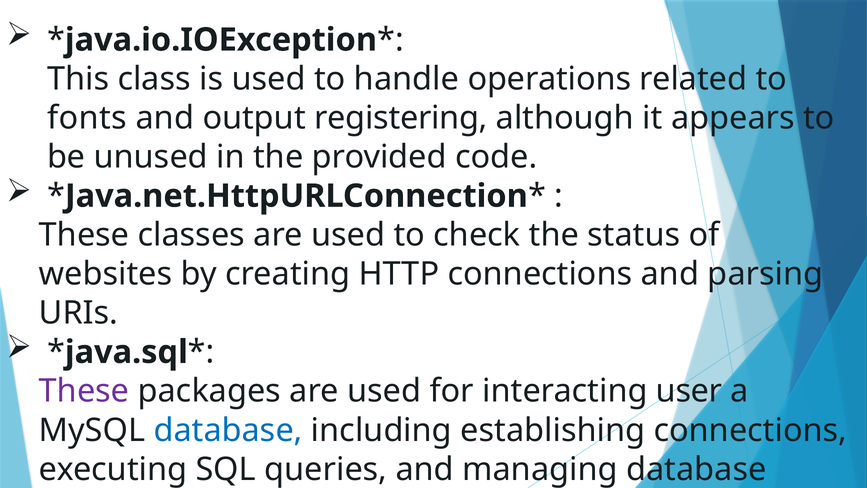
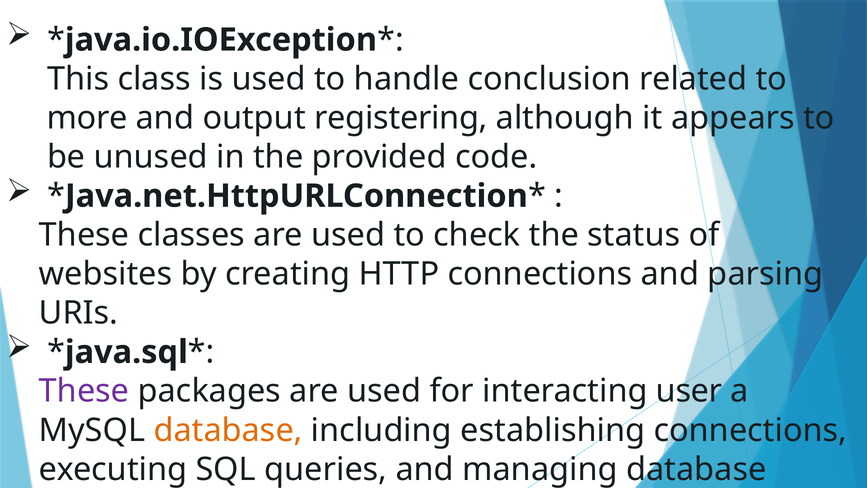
operations: operations -> conclusion
fonts: fonts -> more
database at (228, 430) colour: blue -> orange
